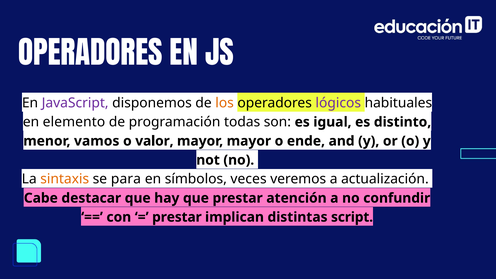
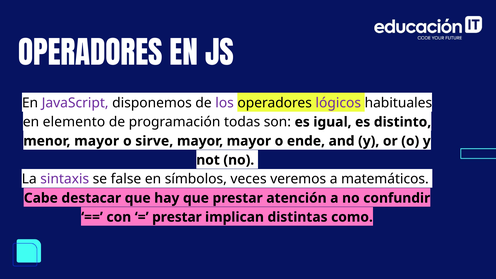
los colour: orange -> purple
menor vamos: vamos -> mayor
valor: valor -> sirve
sintaxis colour: orange -> purple
para: para -> false
actualización: actualización -> matemáticos
script: script -> como
